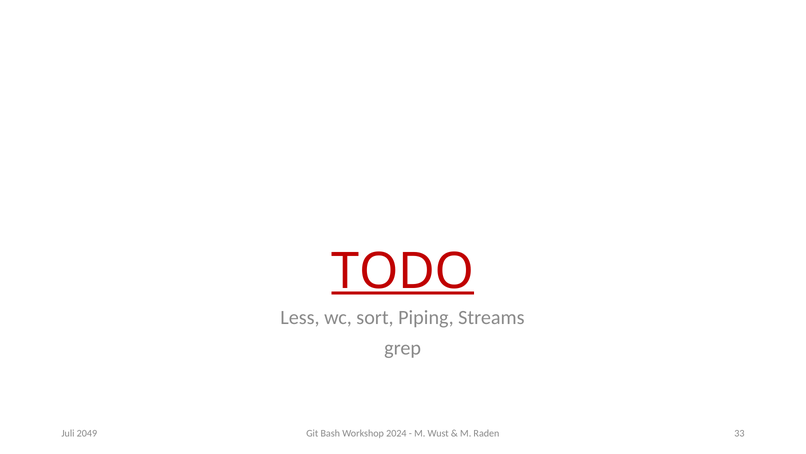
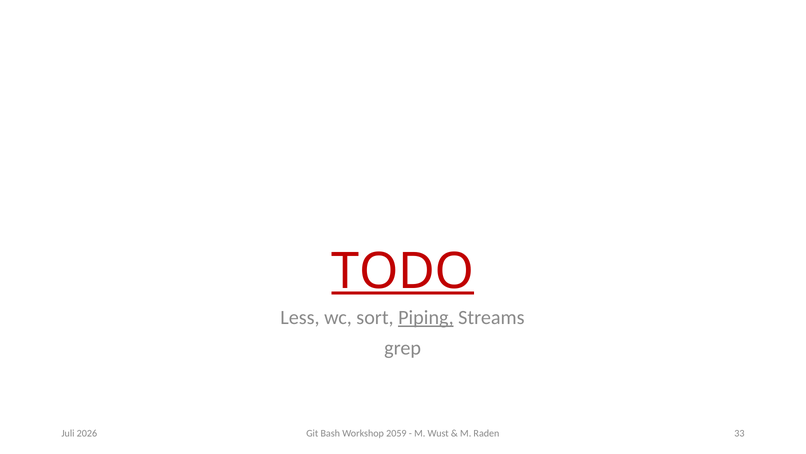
Piping underline: none -> present
2024: 2024 -> 2059
2049: 2049 -> 2026
